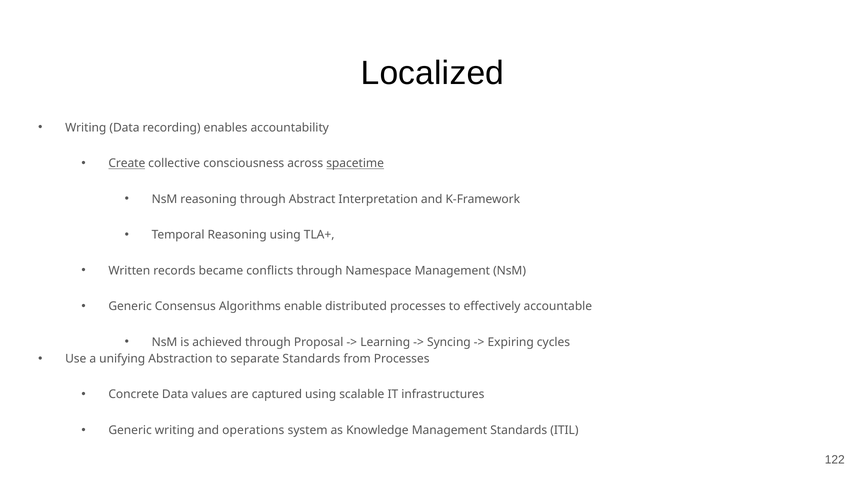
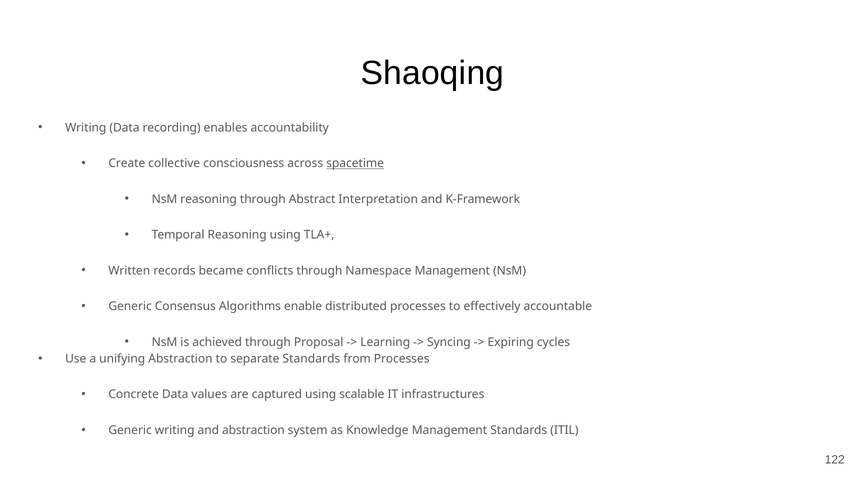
Localized: Localized -> Shaoqing
Create underline: present -> none
and operations: operations -> abstraction
